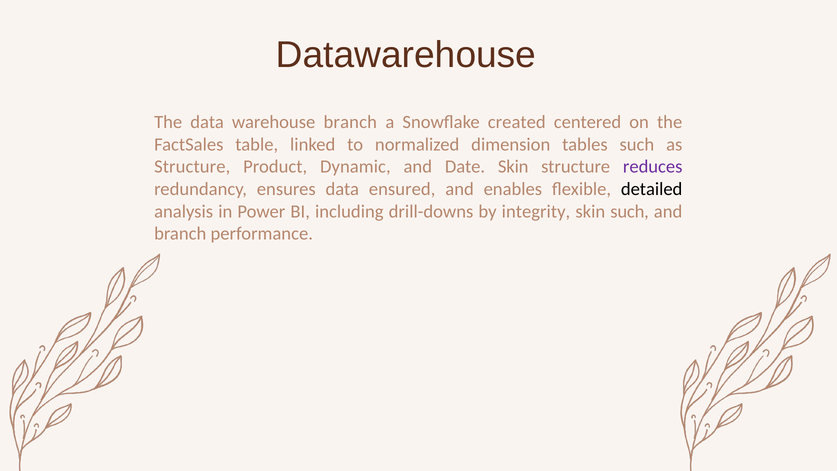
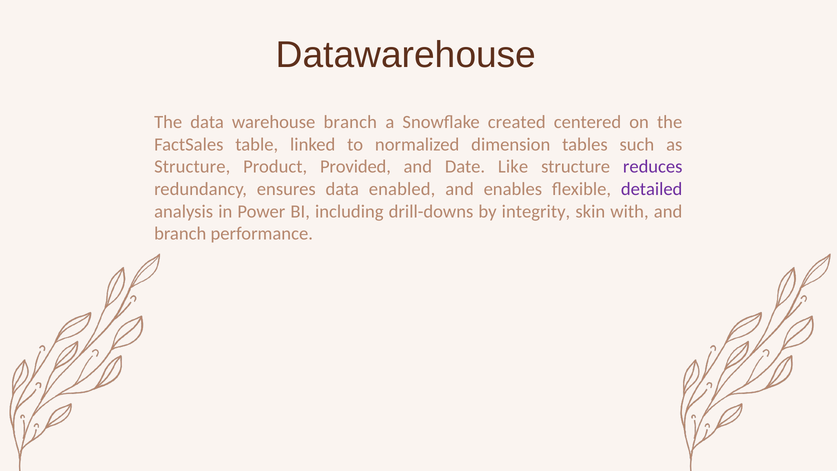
Dynamic: Dynamic -> Provided
Date Skin: Skin -> Like
ensured: ensured -> enabled
detailed colour: black -> purple
skin such: such -> with
